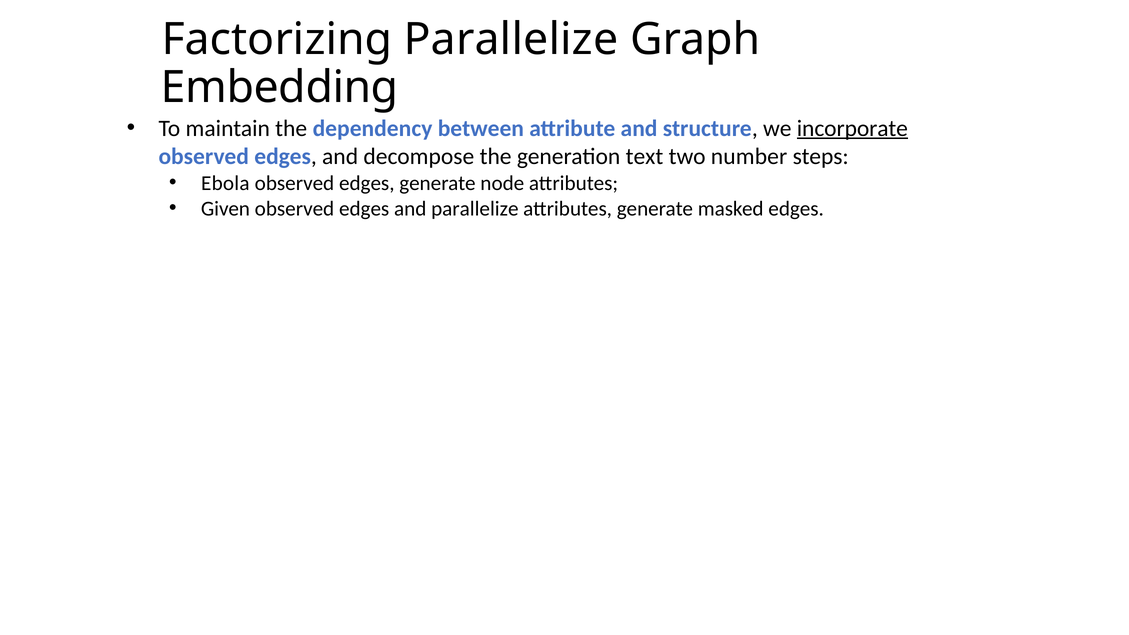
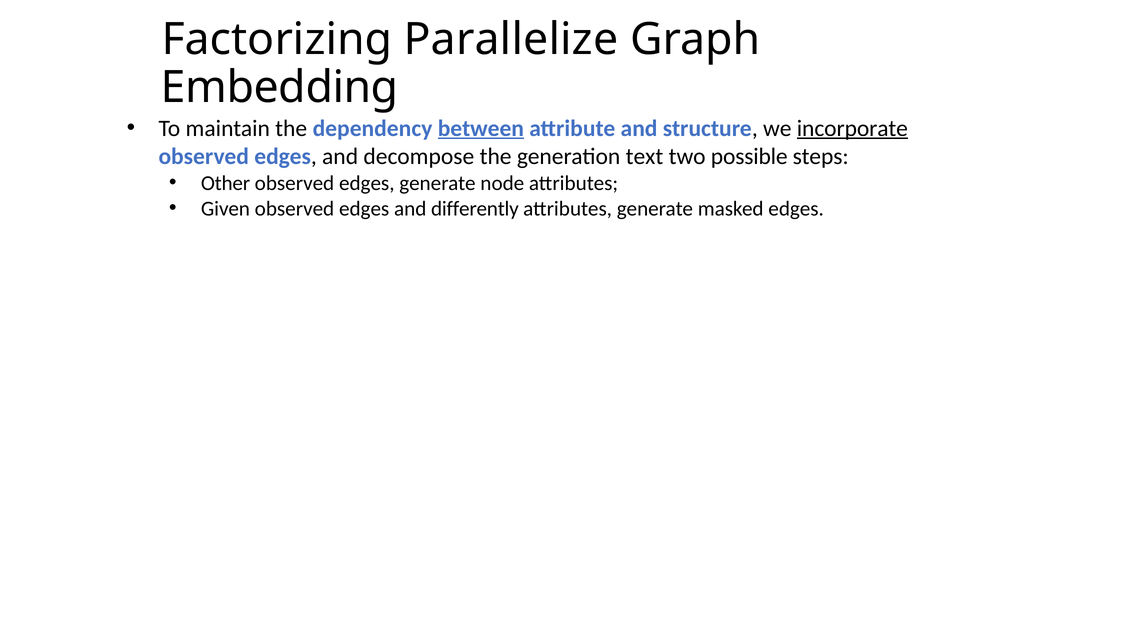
between underline: none -> present
number: number -> possible
Ebola: Ebola -> Other
and parallelize: parallelize -> differently
